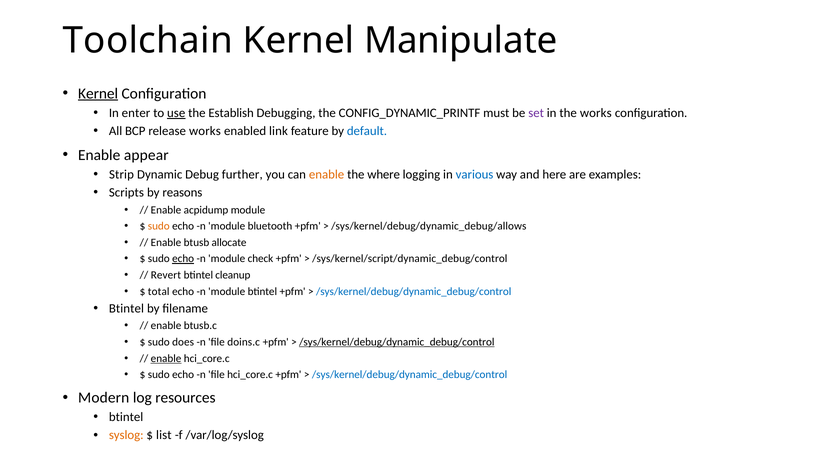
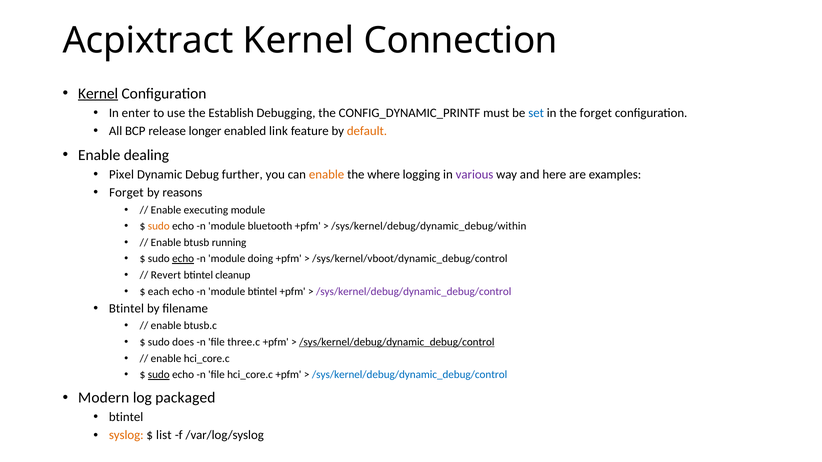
Toolchain: Toolchain -> Acpixtract
Manipulate: Manipulate -> Connection
use underline: present -> none
set colour: purple -> blue
the works: works -> forget
release works: works -> longer
default colour: blue -> orange
appear: appear -> dealing
Strip: Strip -> Pixel
various colour: blue -> purple
Scripts at (126, 193): Scripts -> Forget
acpidump: acpidump -> executing
/sys/kernel/debug/dynamic_debug/allows: /sys/kernel/debug/dynamic_debug/allows -> /sys/kernel/debug/dynamic_debug/within
allocate: allocate -> running
check: check -> doing
/sys/kernel/script/dynamic_debug/control: /sys/kernel/script/dynamic_debug/control -> /sys/kernel/vboot/dynamic_debug/control
total: total -> each
/sys/kernel/debug/dynamic_debug/control at (414, 292) colour: blue -> purple
doins.c: doins.c -> three.c
enable at (166, 359) underline: present -> none
sudo at (159, 375) underline: none -> present
resources: resources -> packaged
